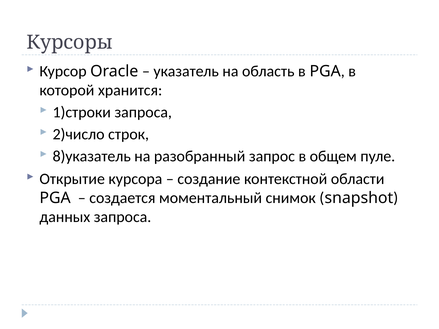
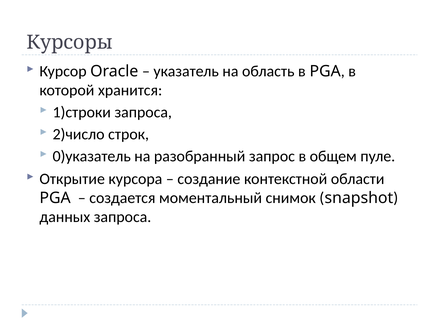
8)указатель: 8)указатель -> 0)указатель
